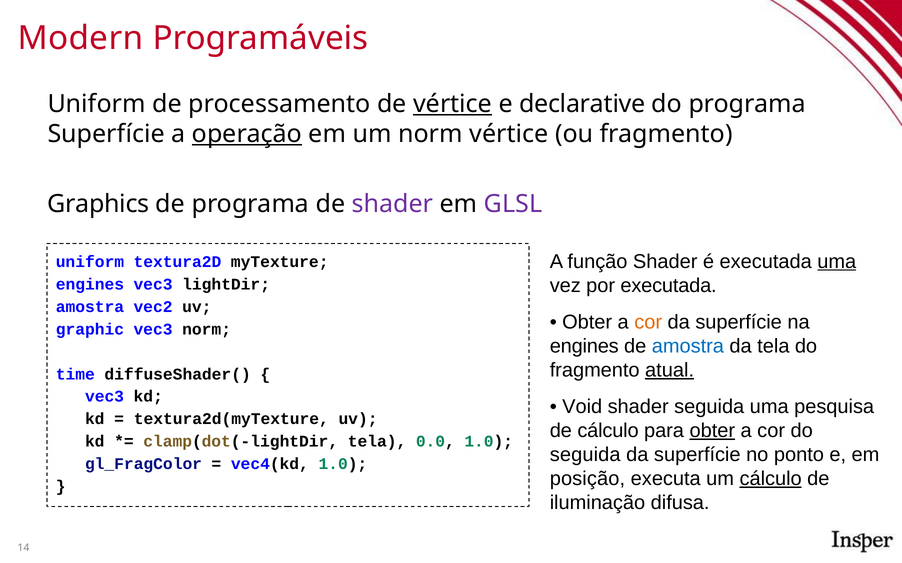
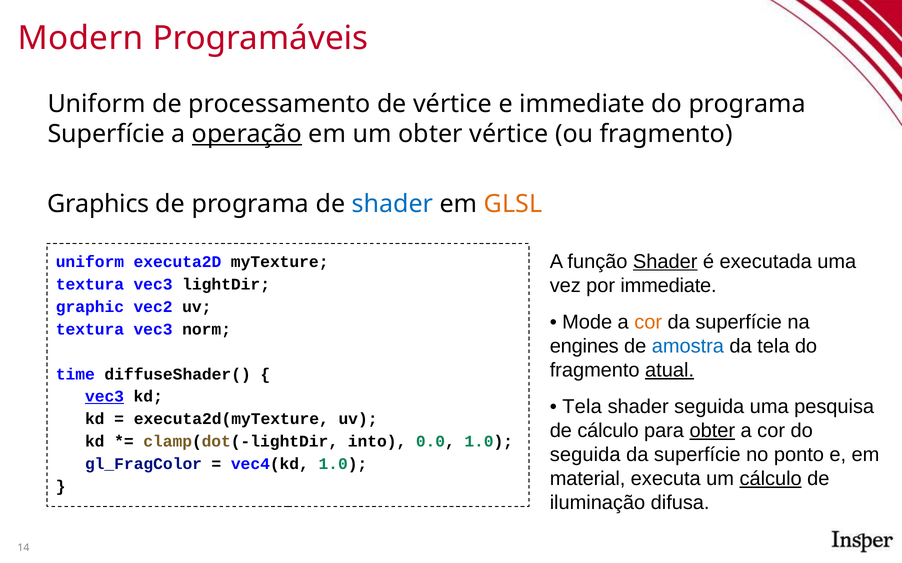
vértice at (453, 104) underline: present -> none
e declarative: declarative -> immediate
um norm: norm -> obter
shader at (392, 204) colour: purple -> blue
GLSL colour: purple -> orange
Shader at (665, 262) underline: none -> present
uma at (837, 262) underline: present -> none
textura2D: textura2D -> executa2D
por executada: executada -> immediate
engines at (90, 285): engines -> textura
amostra at (90, 307): amostra -> graphic
Obter at (587, 322): Obter -> Mode
graphic at (90, 330): graphic -> textura
vec3 at (105, 397) underline: none -> present
Void at (582, 407): Void -> Tela
textura2d(myTexture: textura2d(myTexture -> executa2d(myTexture
clamp(dot(-lightDir tela: tela -> into
posição: posição -> material
